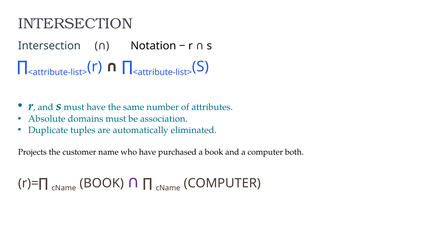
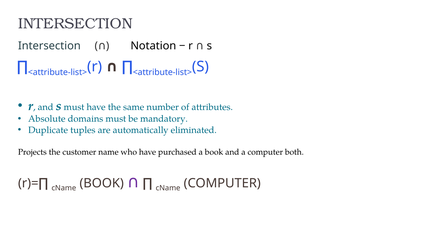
association: association -> mandatory
